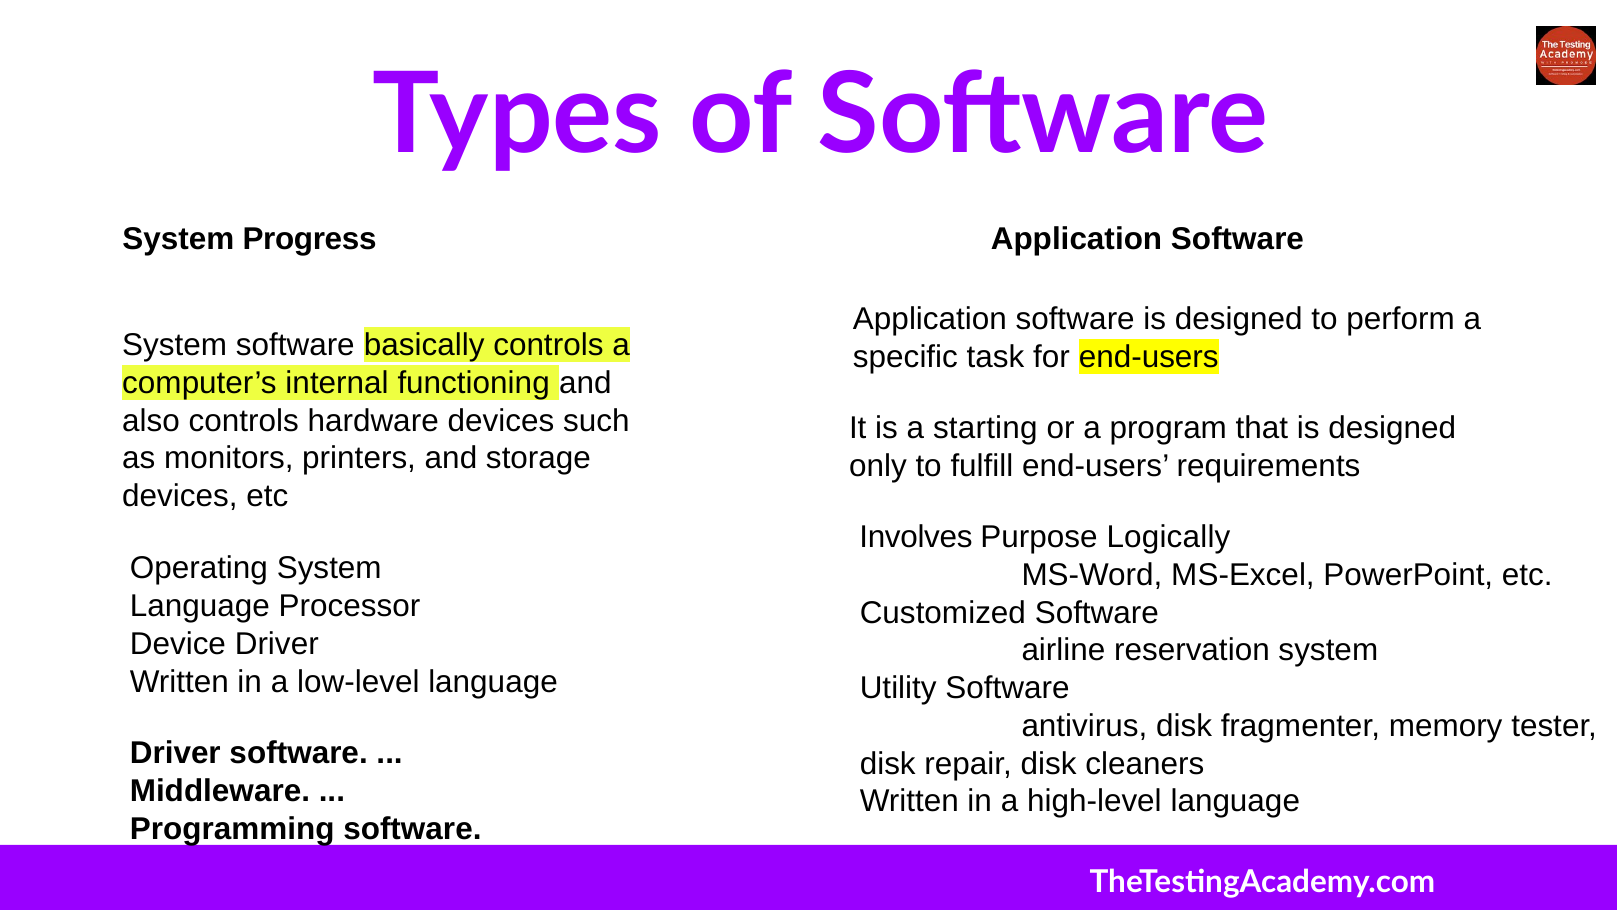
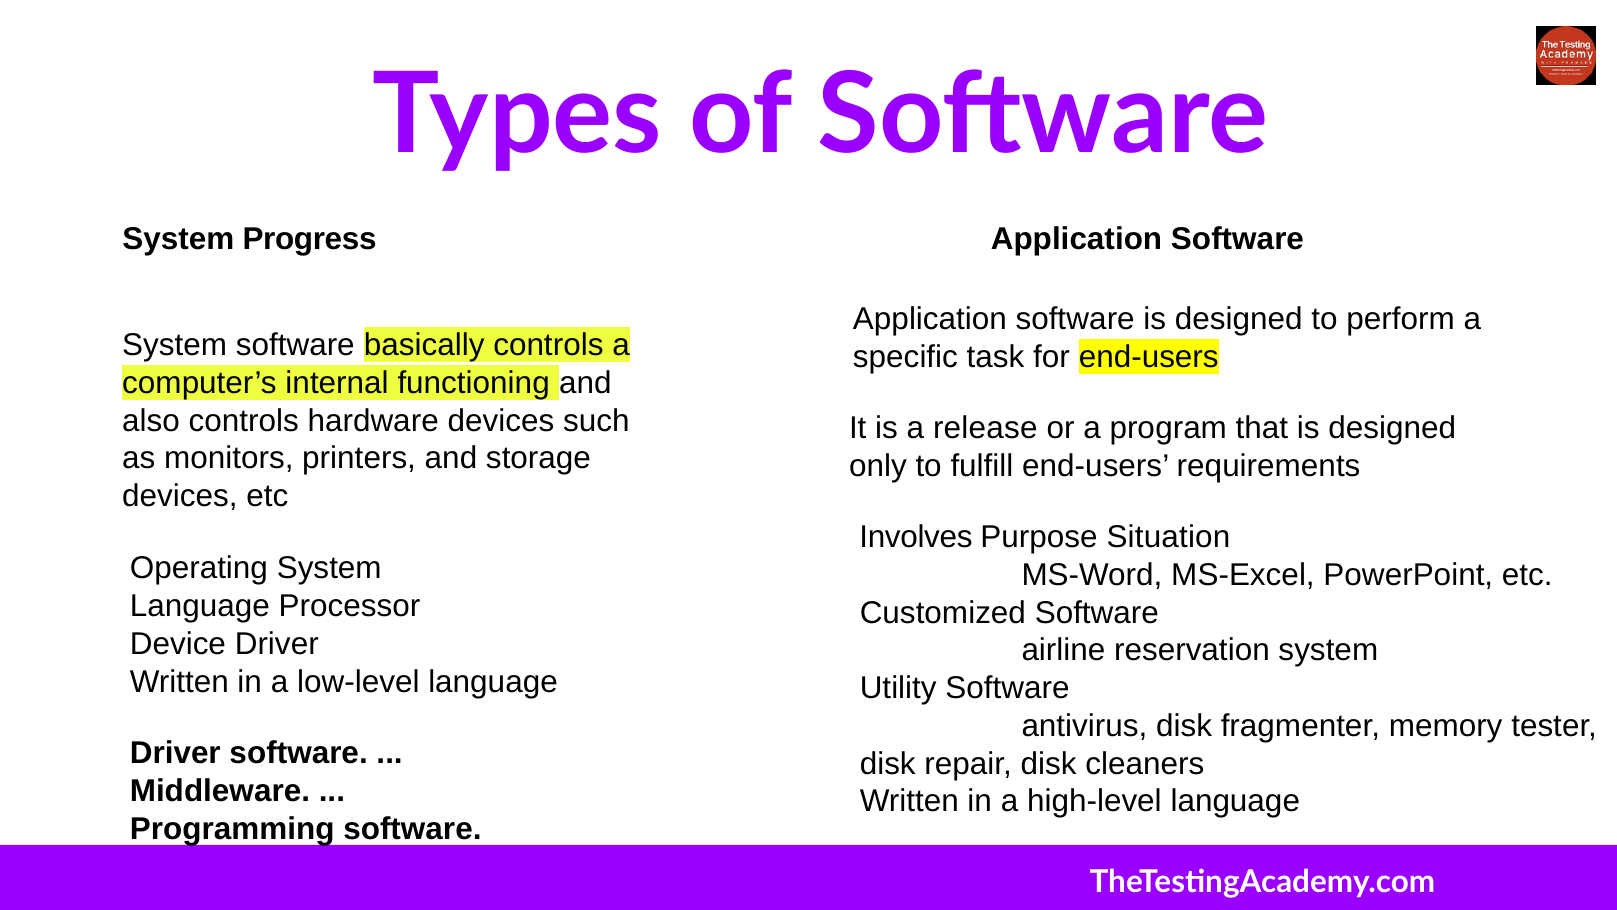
starting: starting -> release
Logically: Logically -> Situation
